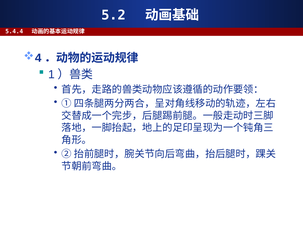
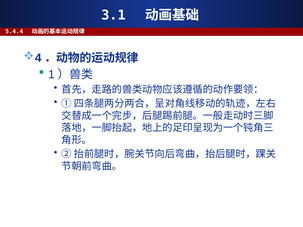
5.2: 5.2 -> 3.1
